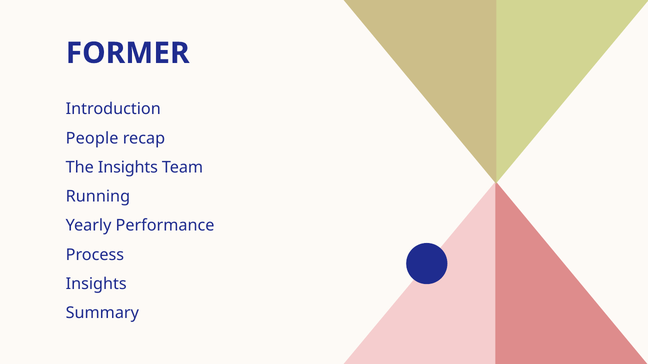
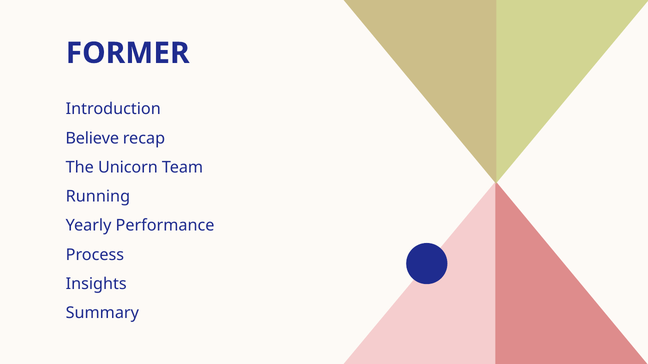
People: People -> Believe
The Insights: Insights -> Unicorn
